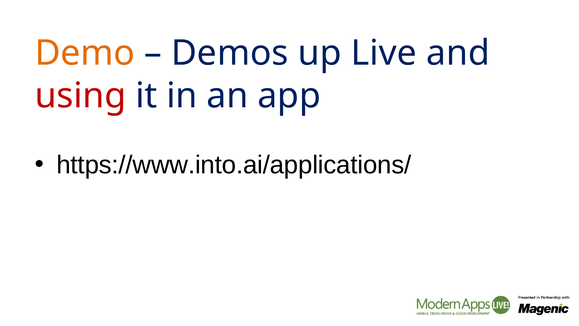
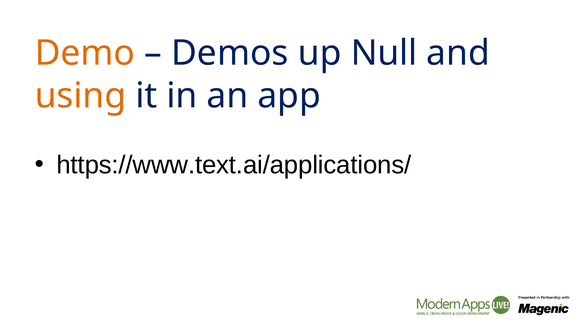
Live: Live -> Null
using colour: red -> orange
https://www.into.ai/applications/: https://www.into.ai/applications/ -> https://www.text.ai/applications/
